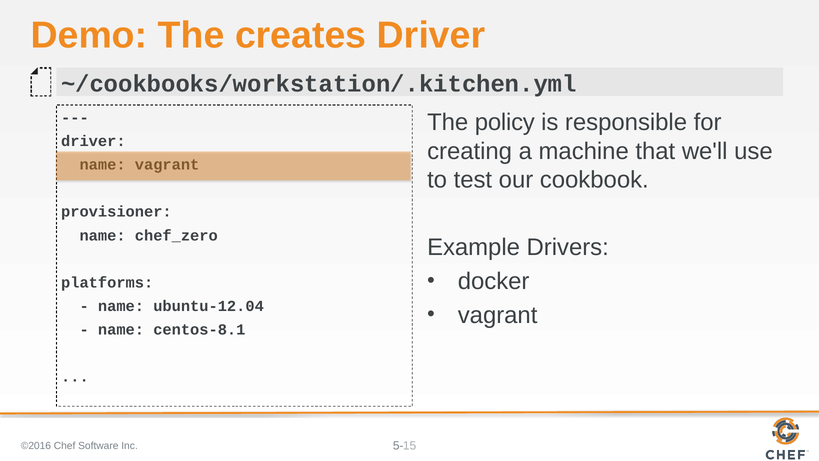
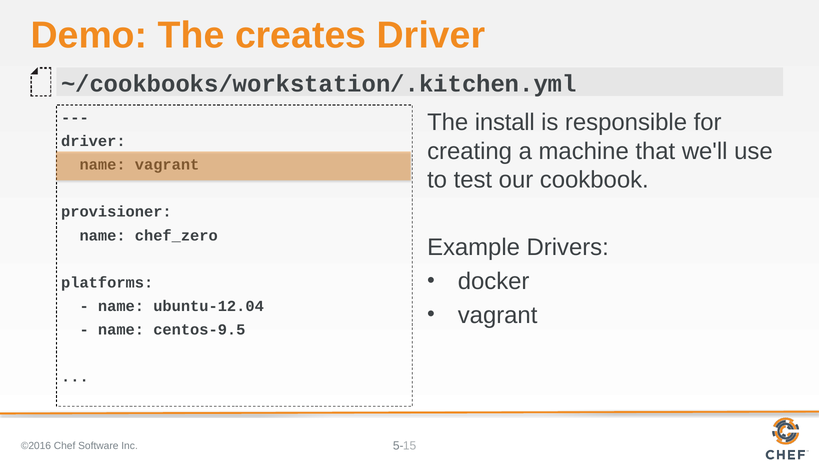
policy: policy -> install
centos-8.1: centos-8.1 -> centos-9.5
